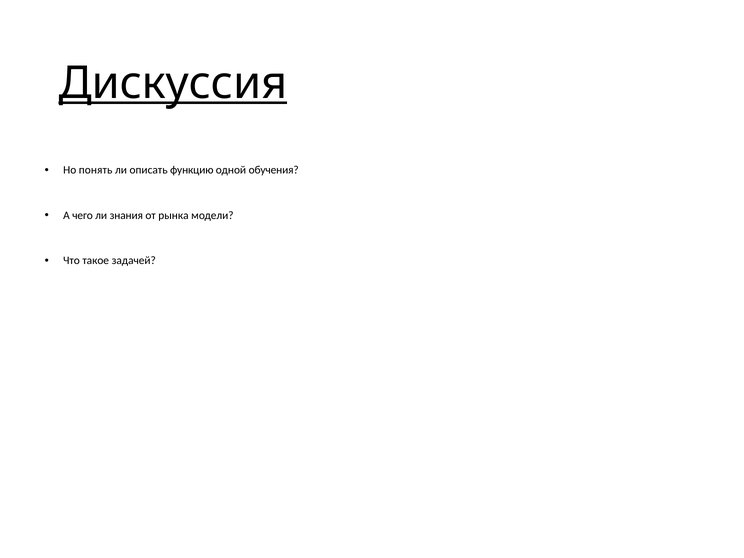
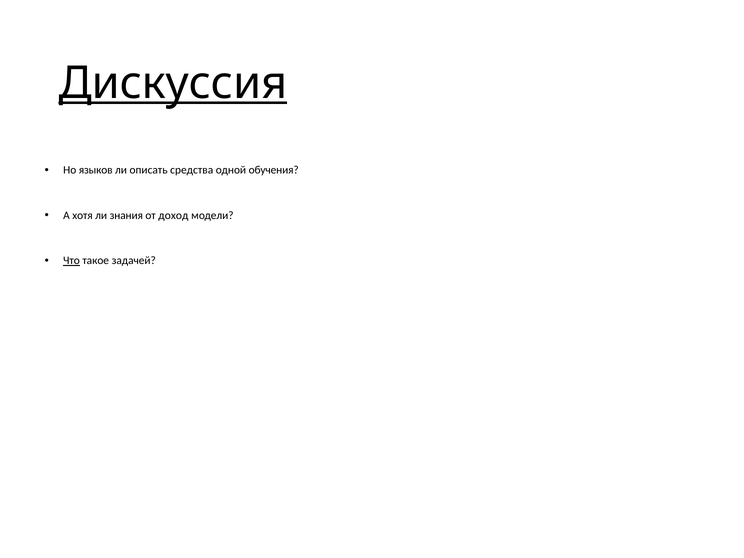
понять: понять -> языков
функцию: функцию -> средства
чего: чего -> хотя
рынка: рынка -> доход
Что underline: none -> present
